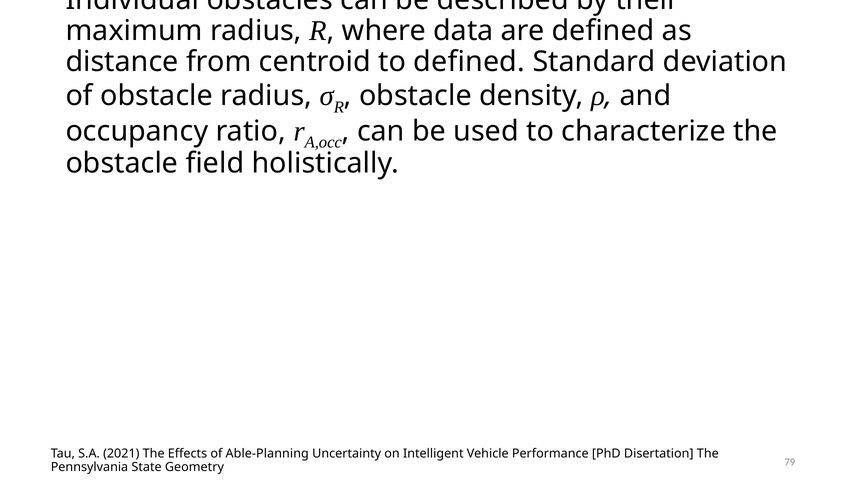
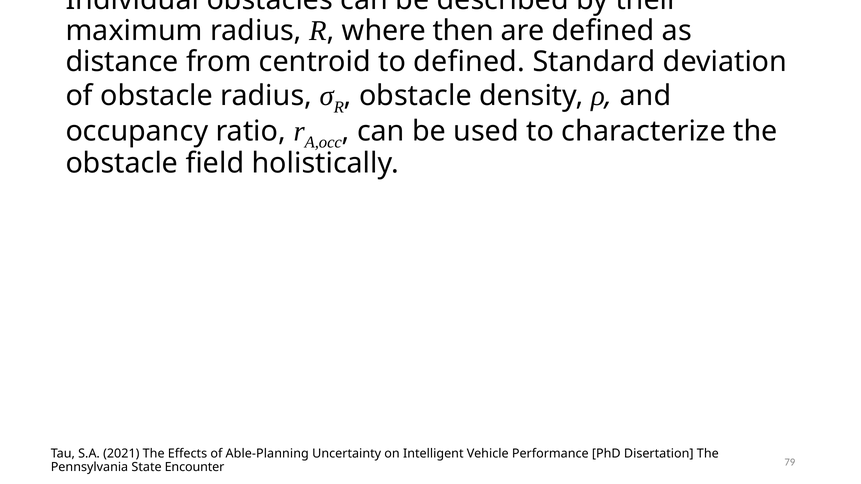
data: data -> then
Geometry: Geometry -> Encounter
